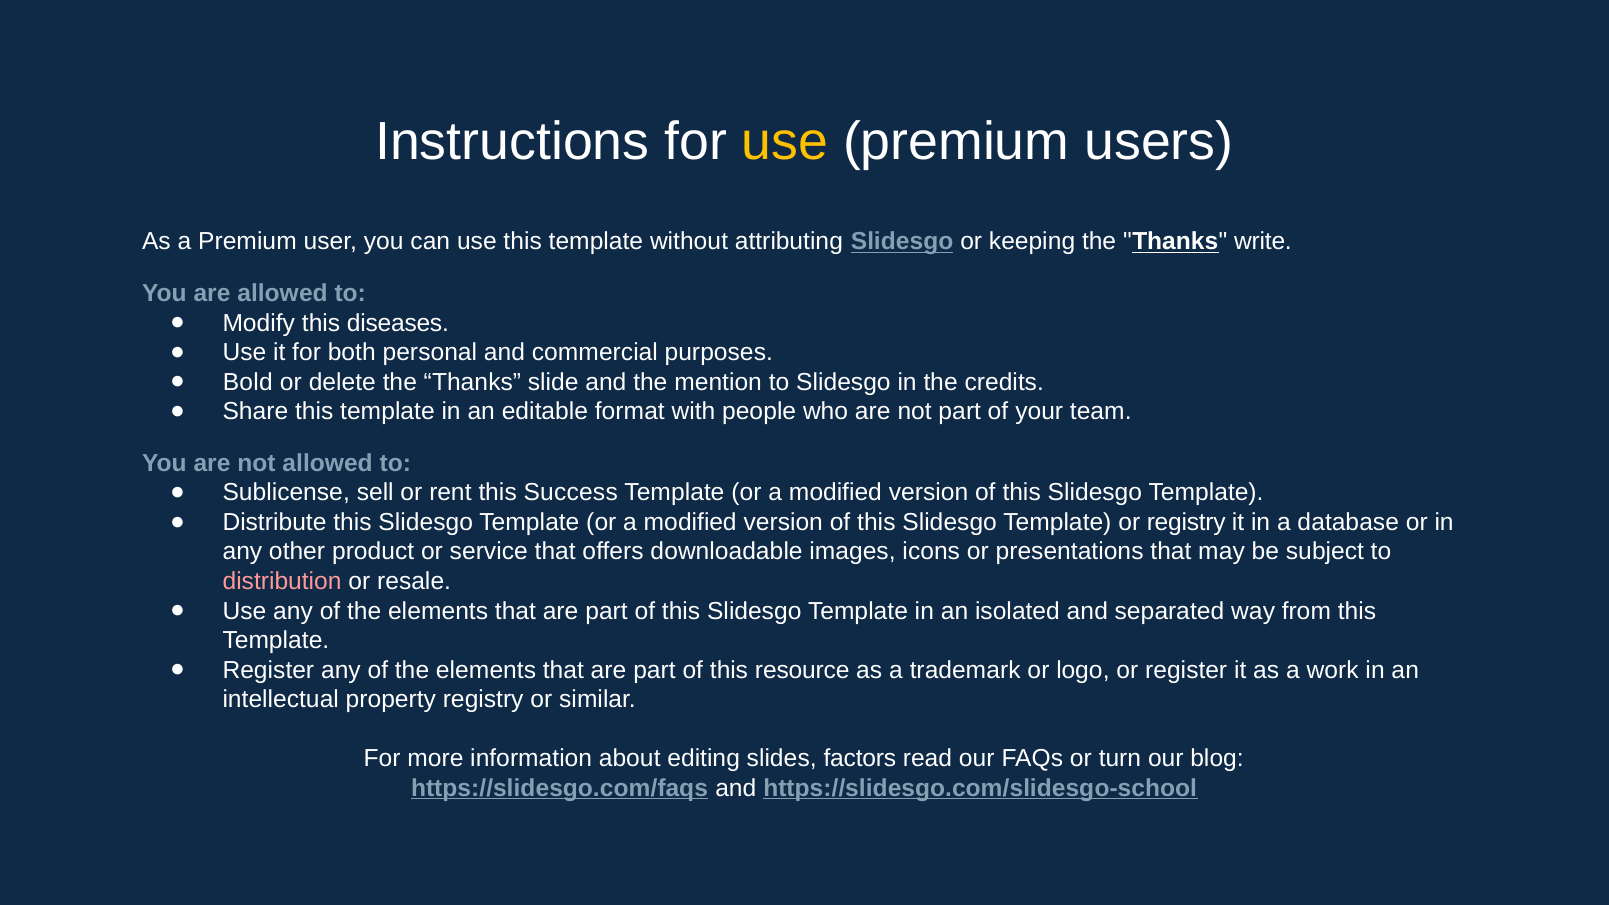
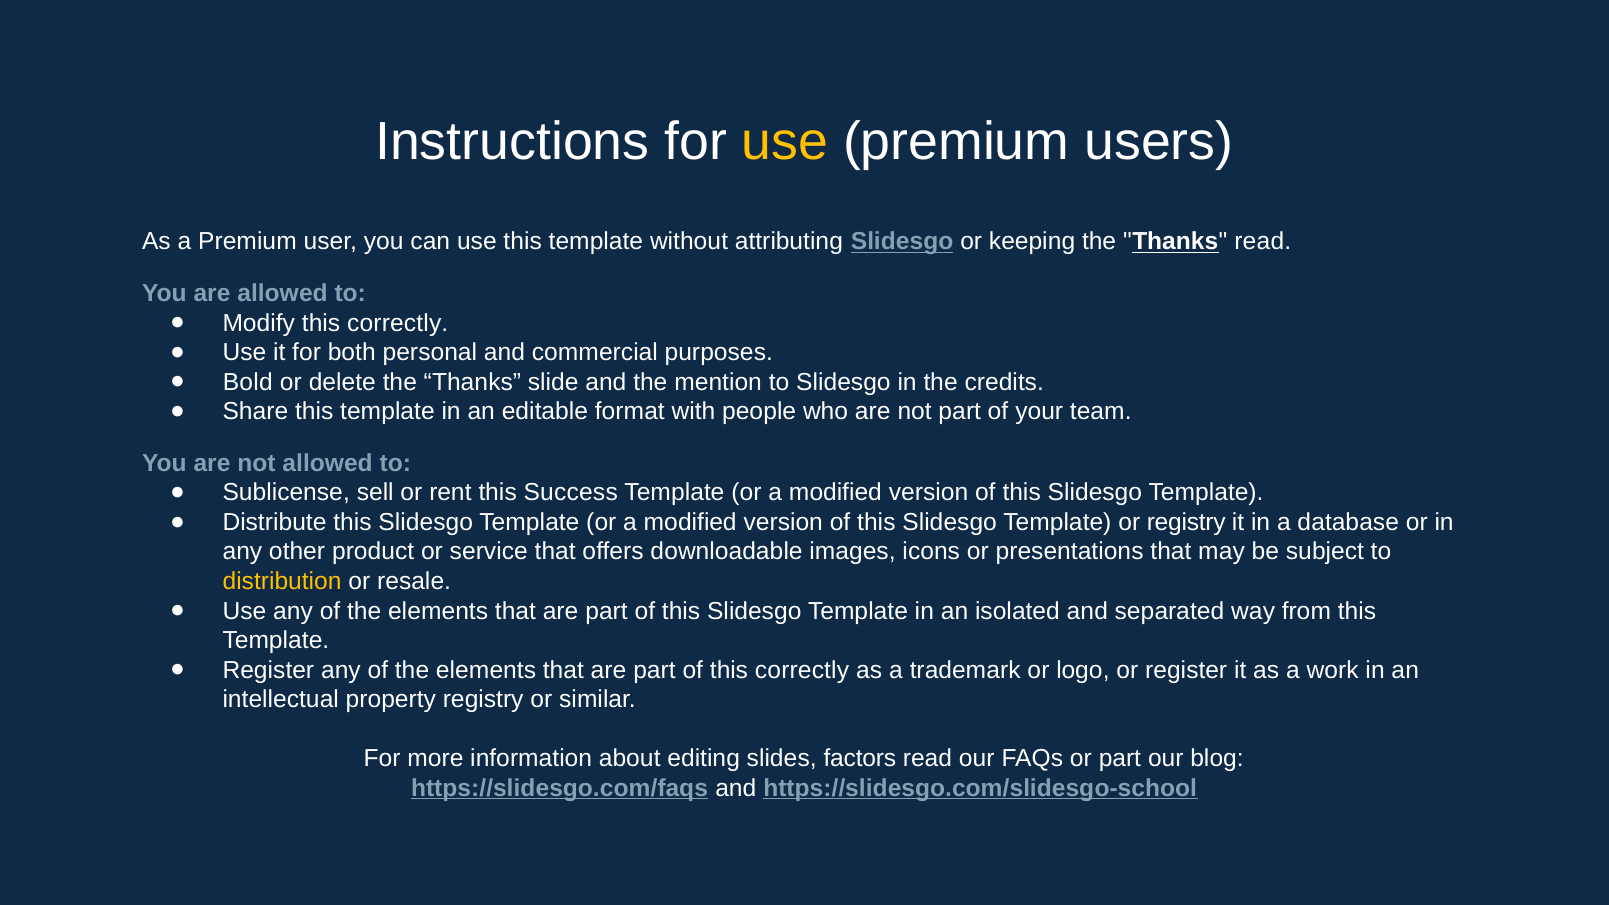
Thanks write: write -> read
Modify this diseases: diseases -> correctly
distribution colour: pink -> yellow
of this resource: resource -> correctly
or turn: turn -> part
